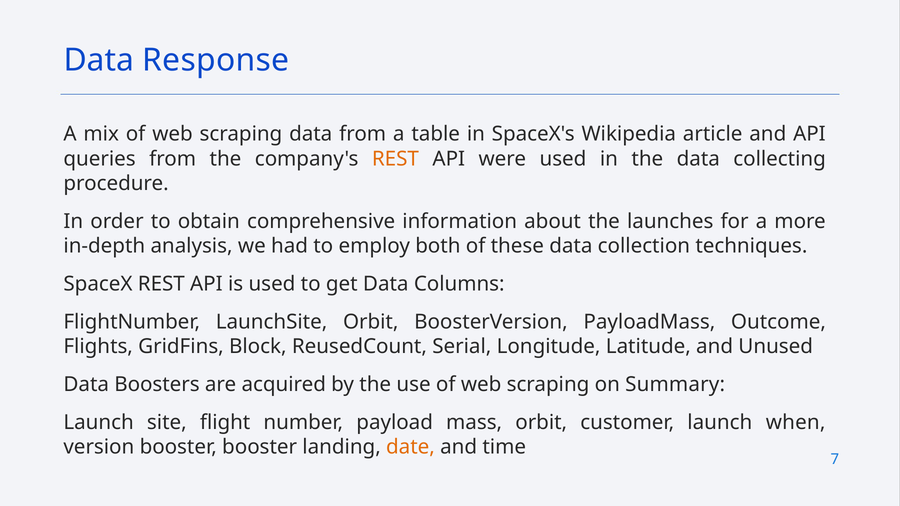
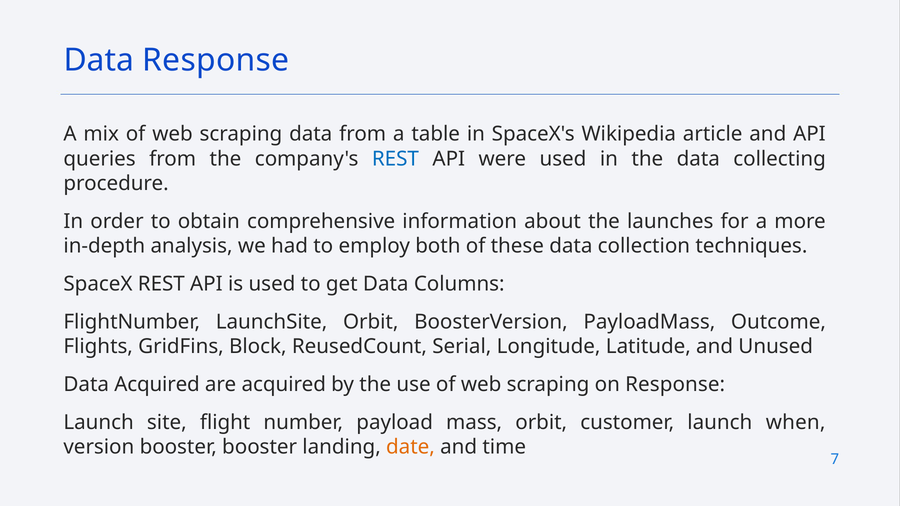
REST at (395, 159) colour: orange -> blue
Data Boosters: Boosters -> Acquired
on Summary: Summary -> Response
